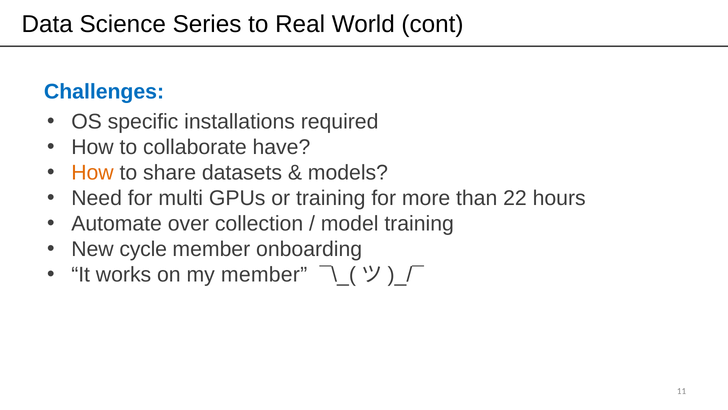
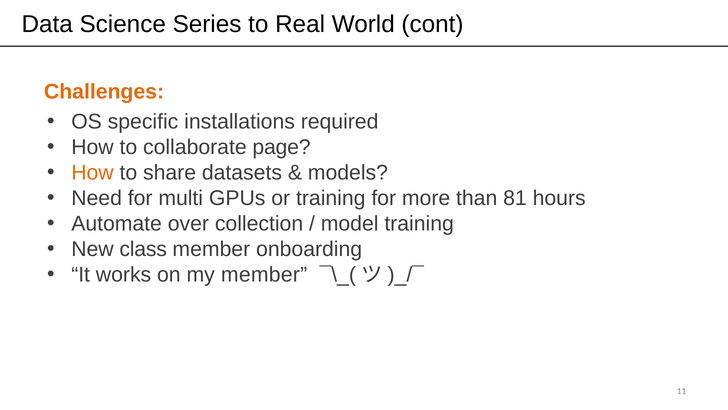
Challenges colour: blue -> orange
have: have -> page
22: 22 -> 81
cycle: cycle -> class
